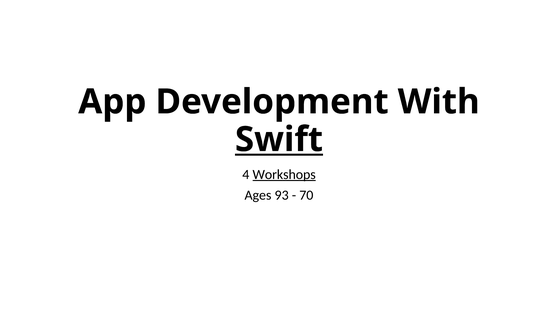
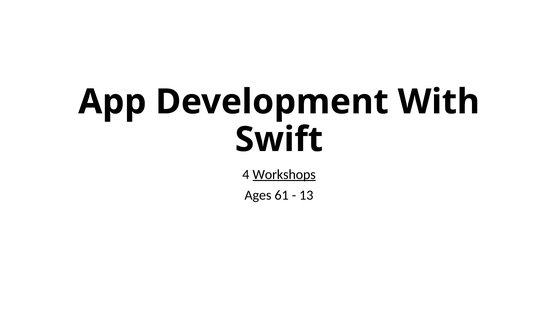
Swift underline: present -> none
93: 93 -> 61
70: 70 -> 13
